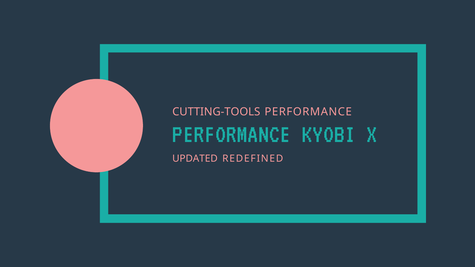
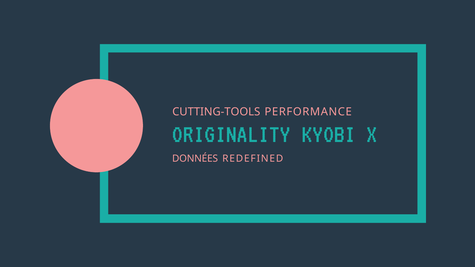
PERFORMANCE at (231, 134): PERFORMANCE -> ORIGINALITY
UPDATED: UPDATED -> DONNÉES
